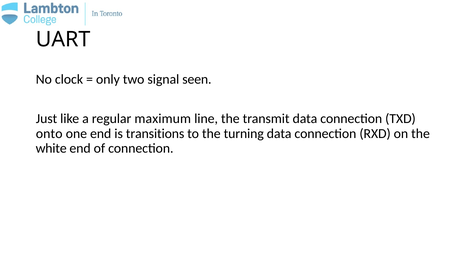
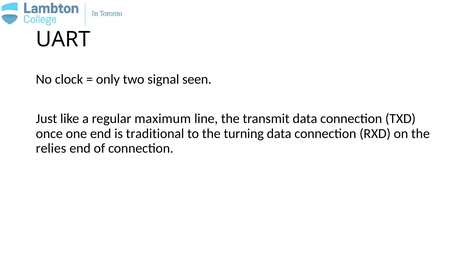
onto: onto -> once
transitions: transitions -> traditional
white: white -> relies
